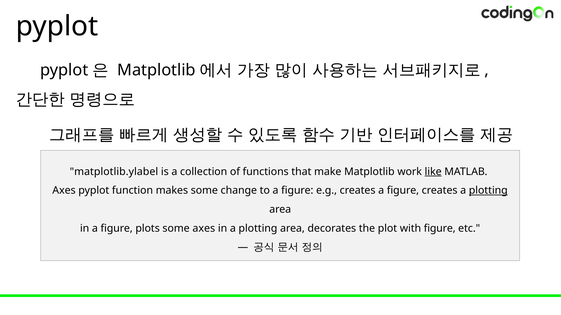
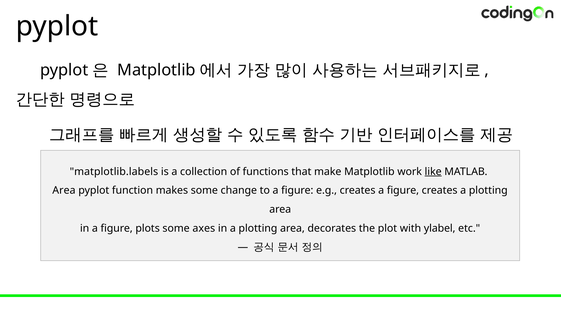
matplotlib.ylabel: matplotlib.ylabel -> matplotlib.labels
Axes at (64, 191): Axes -> Area
plotting at (488, 191) underline: present -> none
with figure: figure -> ylabel
